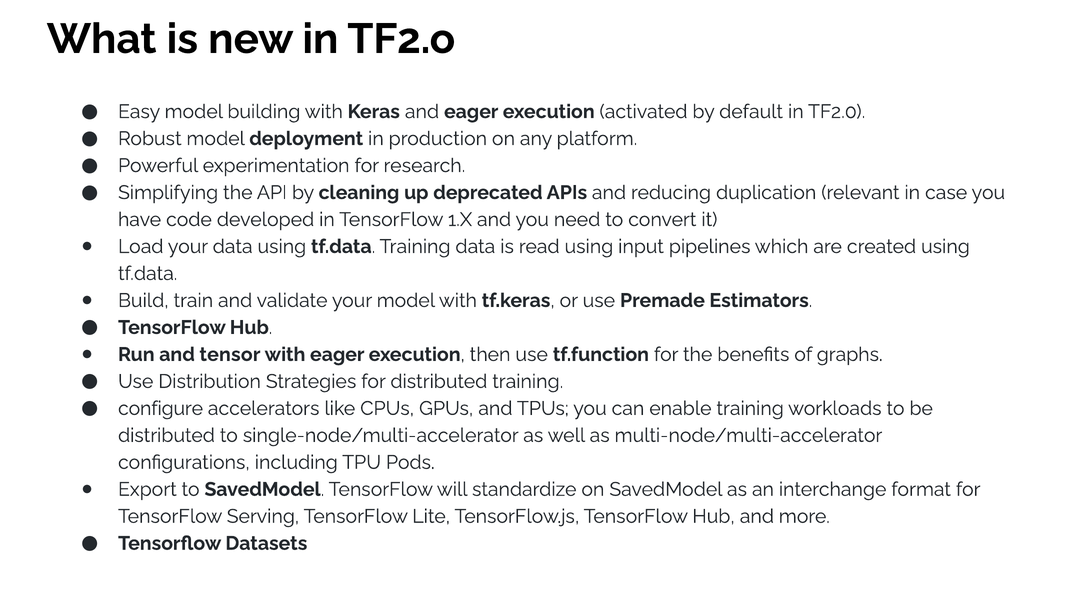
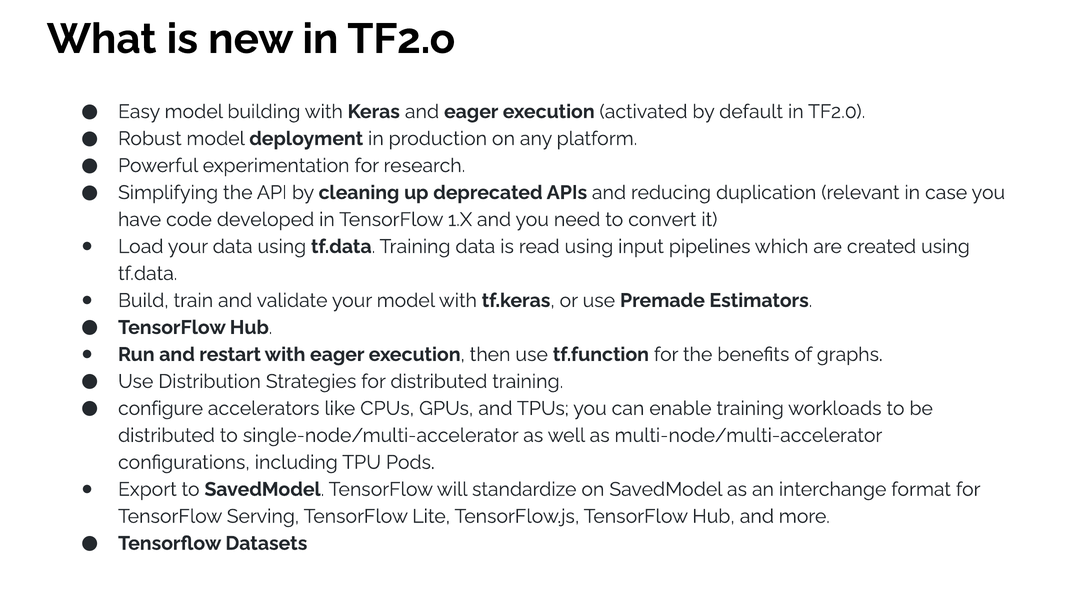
tensor: tensor -> restart
